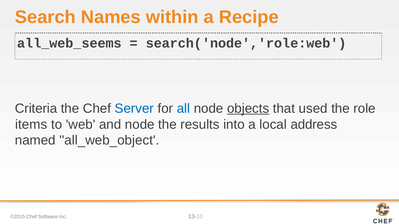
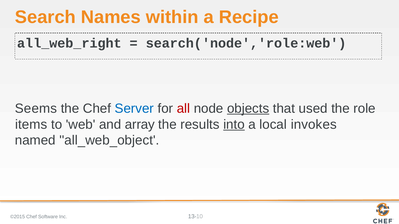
all_web_seems: all_web_seems -> all_web_right
Criteria: Criteria -> Seems
all colour: blue -> red
and node: node -> array
into underline: none -> present
address: address -> invokes
